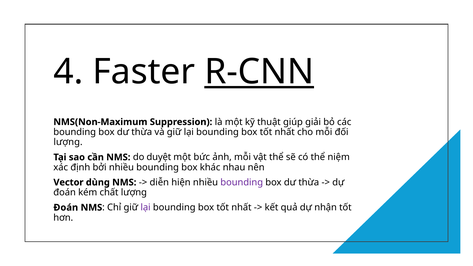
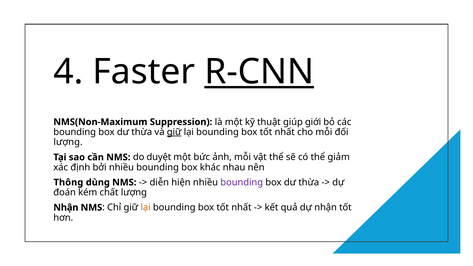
giải: giải -> giới
giữ at (174, 132) underline: none -> present
niệm: niệm -> giảm
Vector: Vector -> Thông
Đoán at (66, 208): Đoán -> Nhận
lại at (146, 208) colour: purple -> orange
